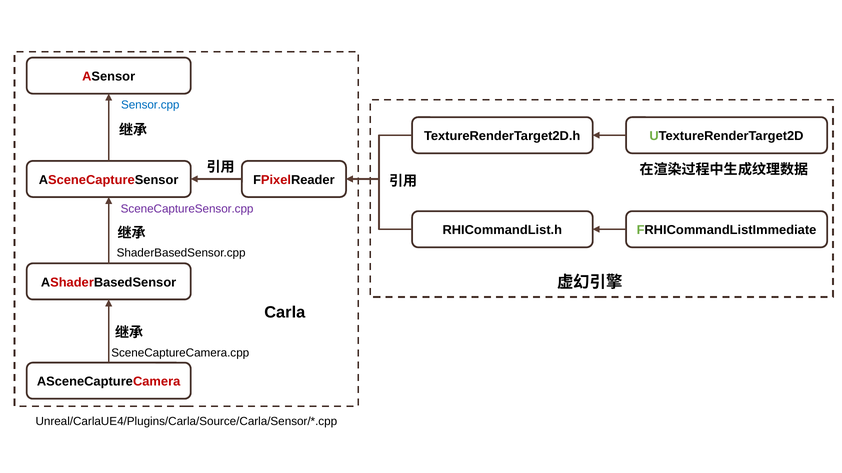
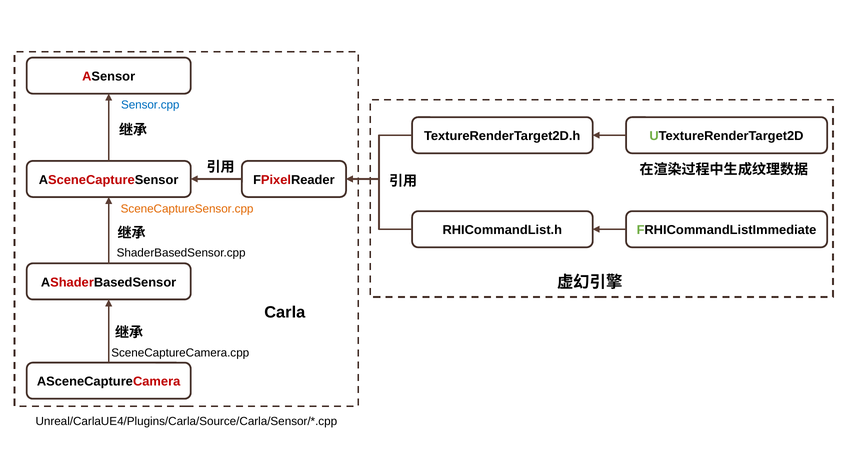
SceneCaptureSensor.cpp colour: purple -> orange
